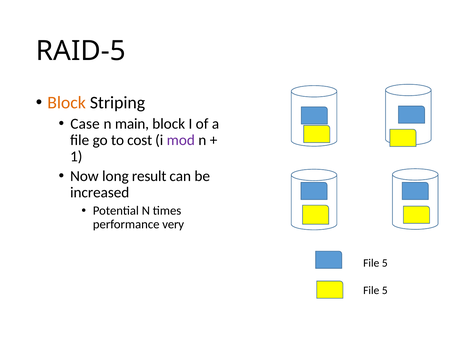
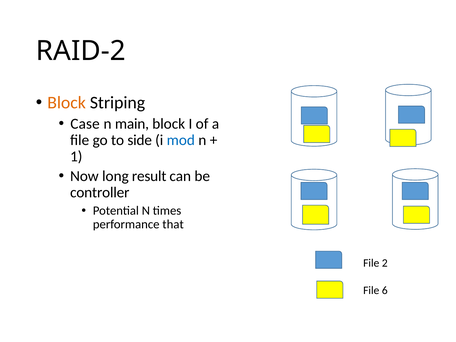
RAID-5: RAID-5 -> RAID-2
cost: cost -> side
mod colour: purple -> blue
increased: increased -> controller
very: very -> that
5 at (385, 263): 5 -> 2
5 at (385, 291): 5 -> 6
